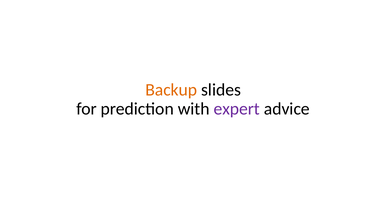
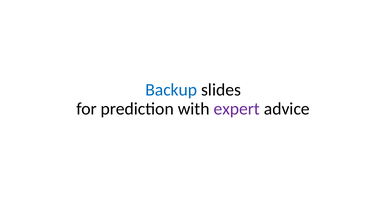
Backup colour: orange -> blue
